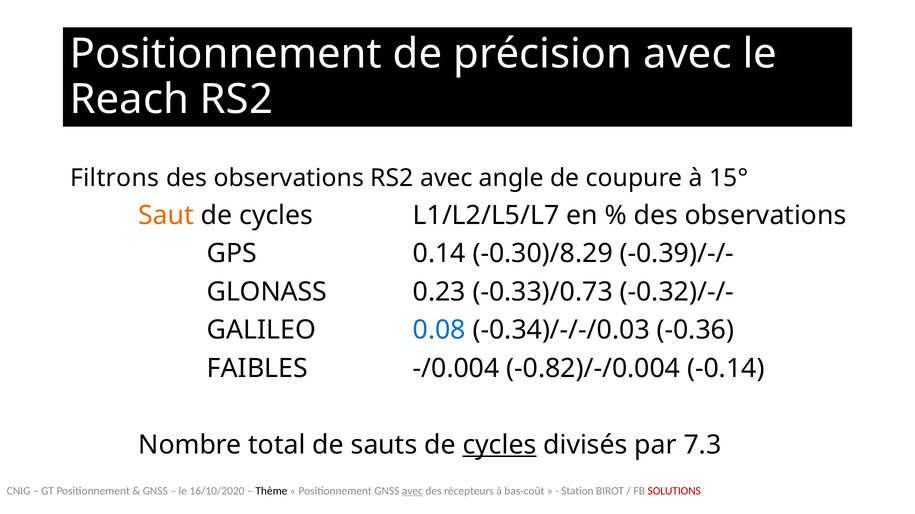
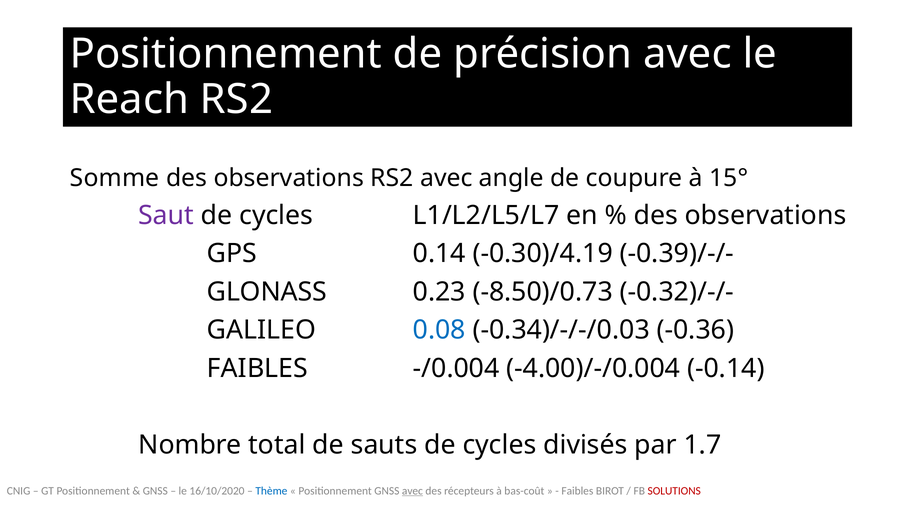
Filtrons: Filtrons -> Somme
Saut colour: orange -> purple
-0.30)/8.29: -0.30)/8.29 -> -0.30)/4.19
-0.33)/0.73: -0.33)/0.73 -> -8.50)/0.73
-0.82)/-/0.004: -0.82)/-/0.004 -> -4.00)/-/0.004
cycles at (499, 445) underline: present -> none
7.3: 7.3 -> 1.7
Thème colour: black -> blue
Station at (577, 492): Station -> Faibles
